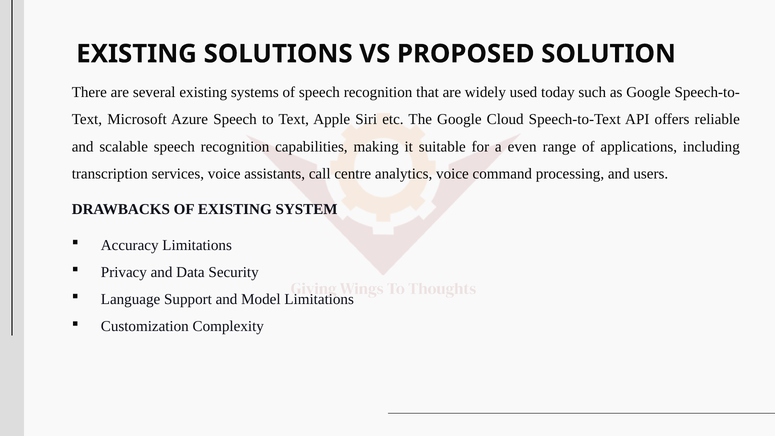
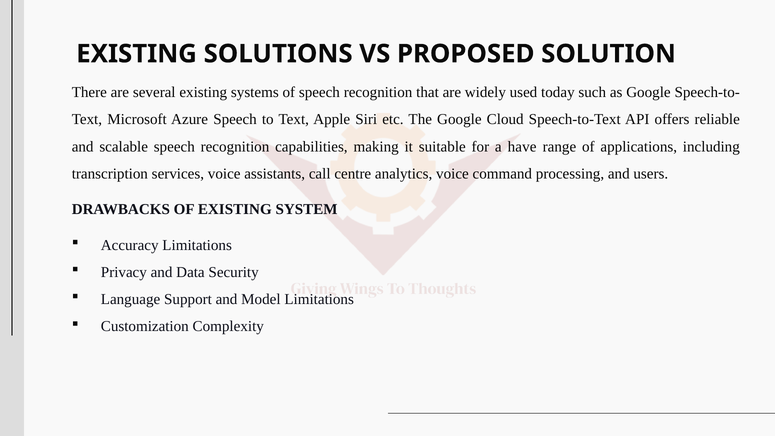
even: even -> have
